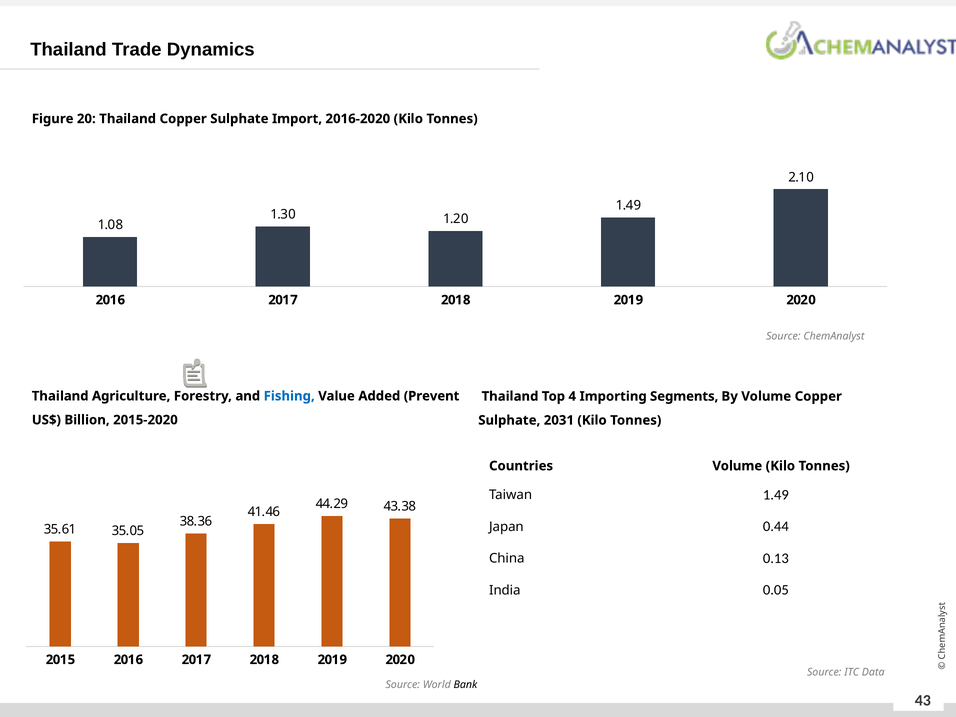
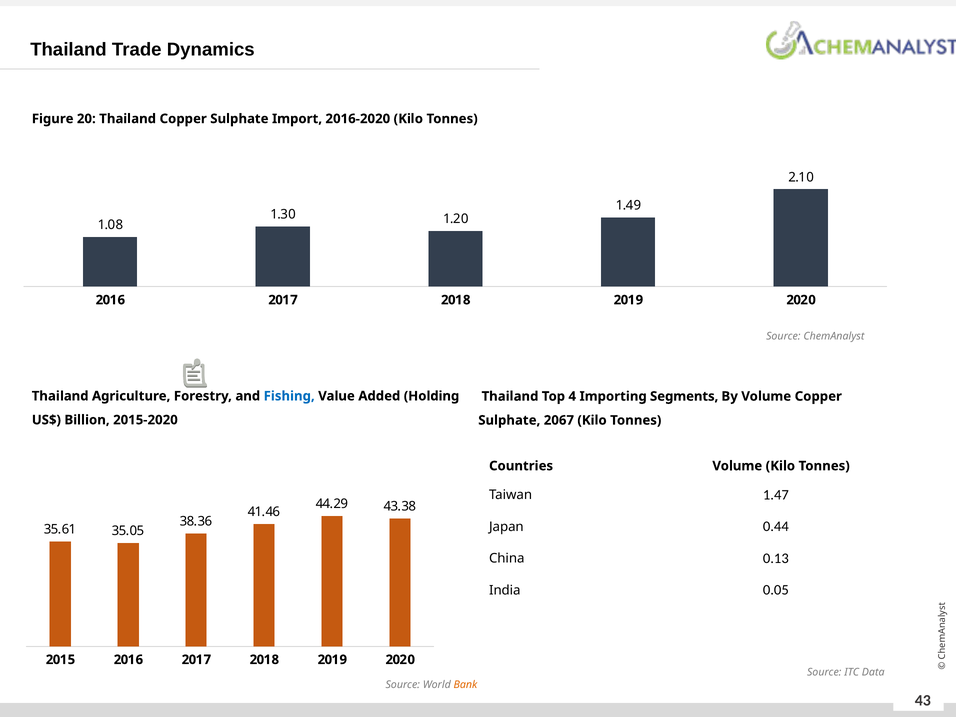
Prevent: Prevent -> Holding
2031: 2031 -> 2067
Taiwan 1.49: 1.49 -> 1.47
Bank colour: black -> orange
